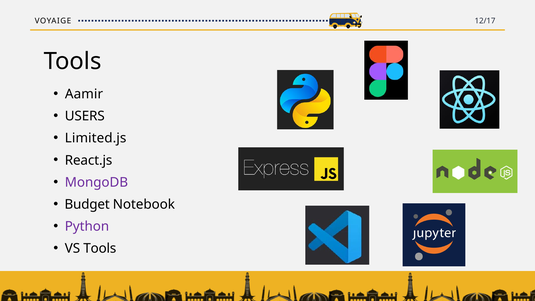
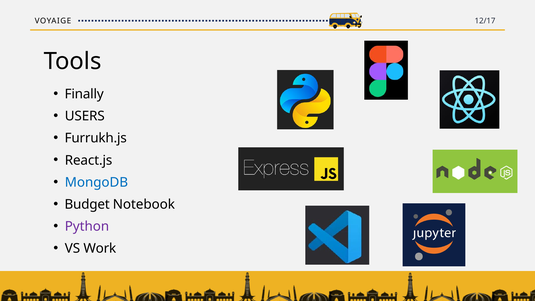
Aamir: Aamir -> Finally
Limited.js: Limited.js -> Furrukh.js
MongoDB colour: purple -> blue
VS Tools: Tools -> Work
